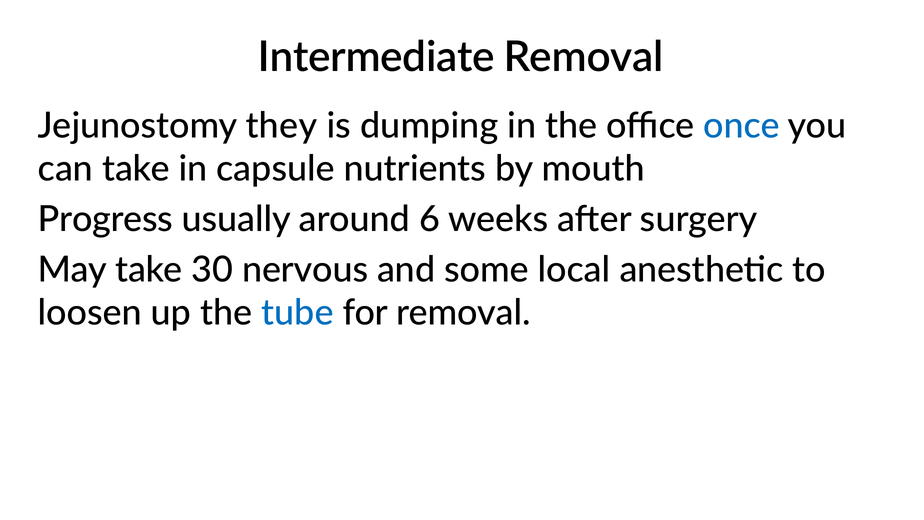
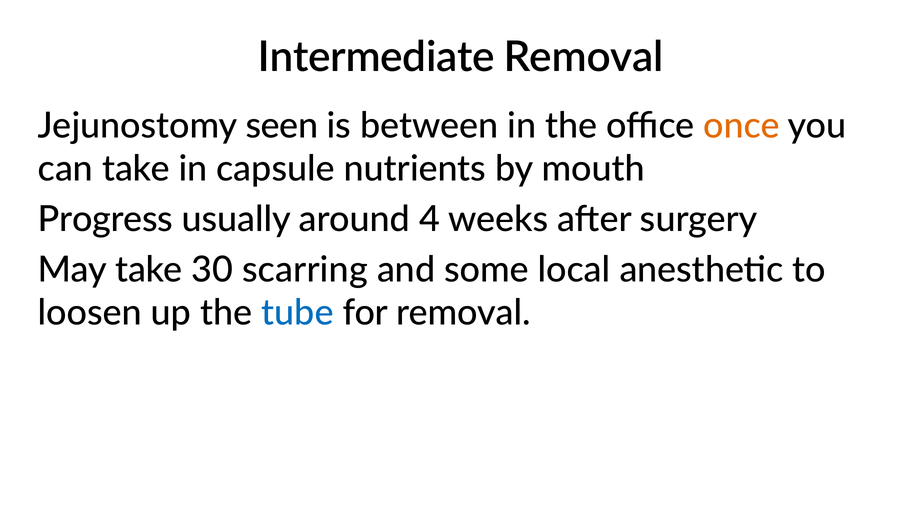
they: they -> seen
dumping: dumping -> between
once colour: blue -> orange
6: 6 -> 4
nervous: nervous -> scarring
